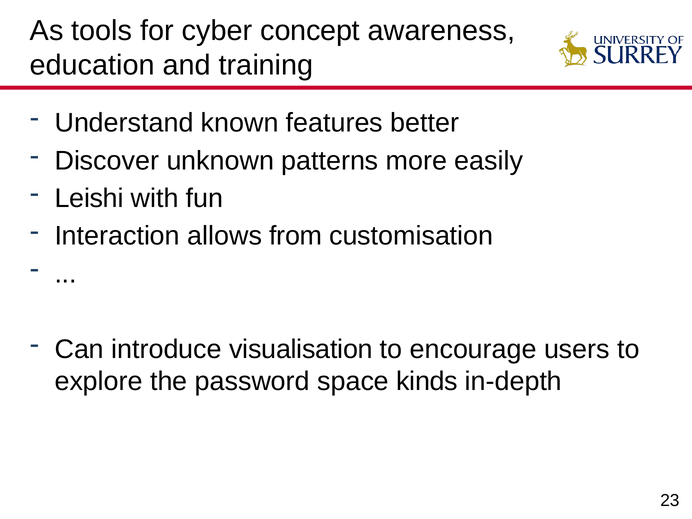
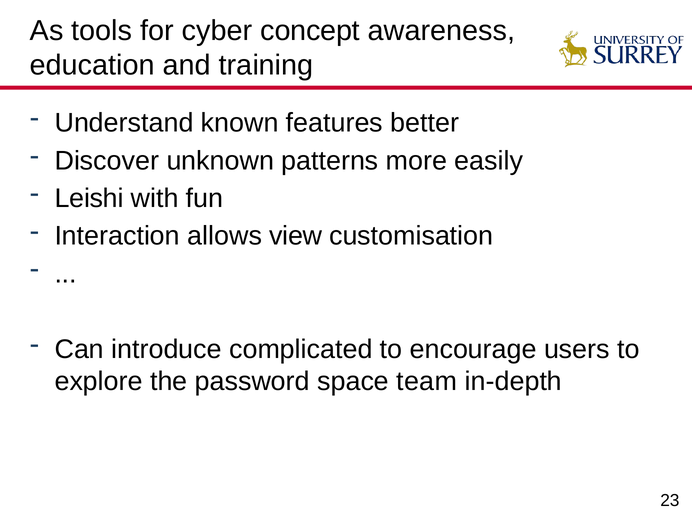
from: from -> view
visualisation: visualisation -> complicated
kinds: kinds -> team
